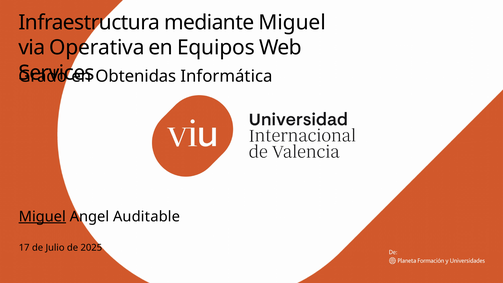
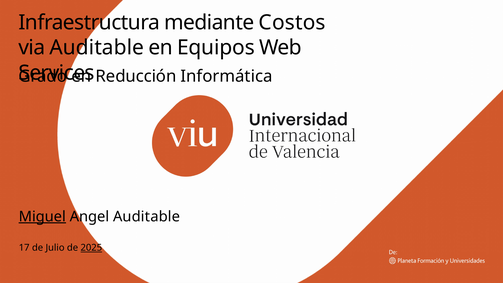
mediante Miguel: Miguel -> Costos
via Operativa: Operativa -> Auditable
Obtenidas: Obtenidas -> Reducción
2025 underline: none -> present
